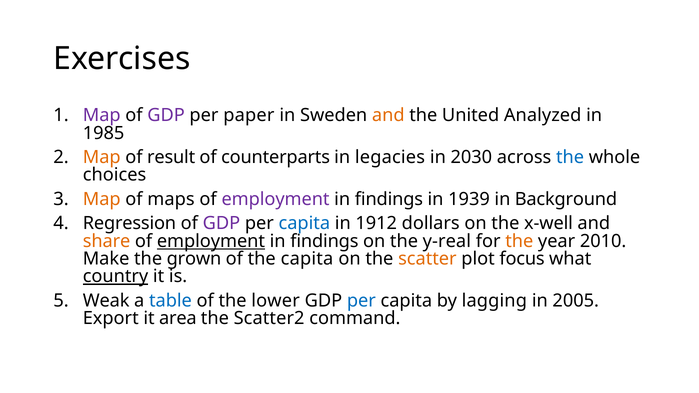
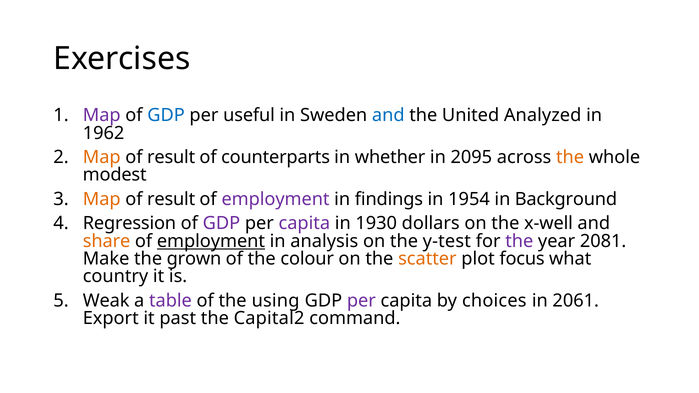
GDP at (166, 115) colour: purple -> blue
paper: paper -> useful
and at (388, 115) colour: orange -> blue
1985: 1985 -> 1962
legacies: legacies -> whether
2030: 2030 -> 2095
the at (570, 157) colour: blue -> orange
choices: choices -> modest
maps at (171, 199): maps -> result
1939: 1939 -> 1954
capita at (304, 224) colour: blue -> purple
1912: 1912 -> 1930
findings at (324, 241): findings -> analysis
y-real: y-real -> y-test
the at (519, 241) colour: orange -> purple
2010: 2010 -> 2081
the capita: capita -> colour
country underline: present -> none
table colour: blue -> purple
lower: lower -> using
per at (361, 301) colour: blue -> purple
lagging: lagging -> choices
2005: 2005 -> 2061
area: area -> past
Scatter2: Scatter2 -> Capital2
